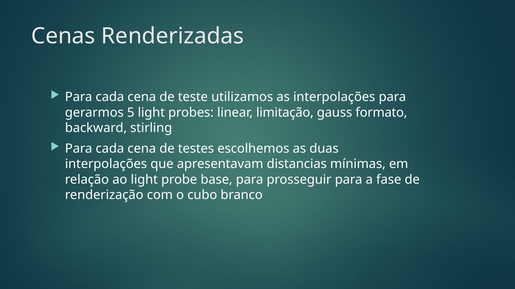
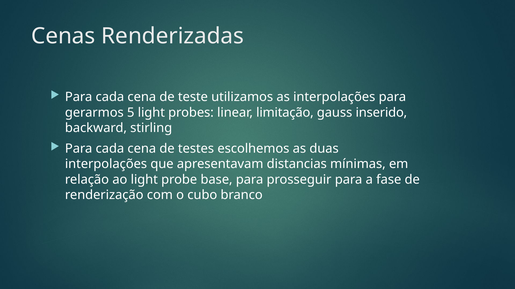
formato: formato -> inserido
